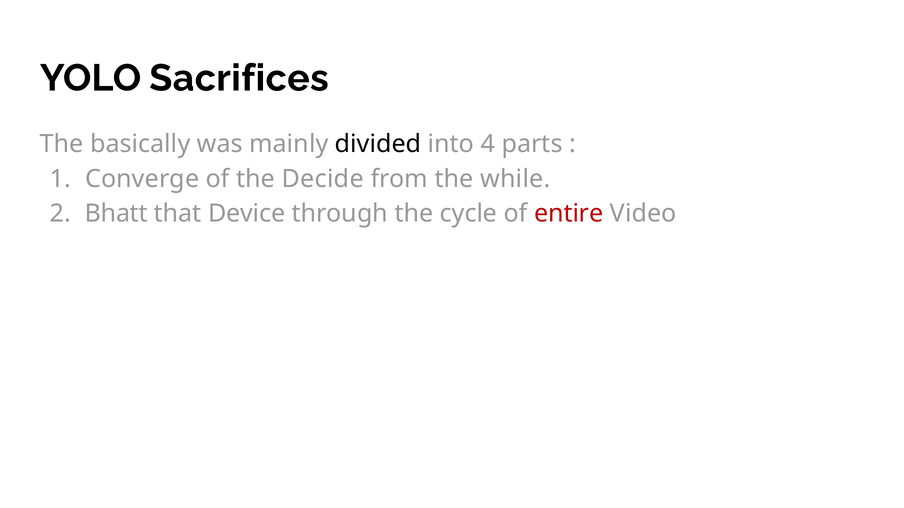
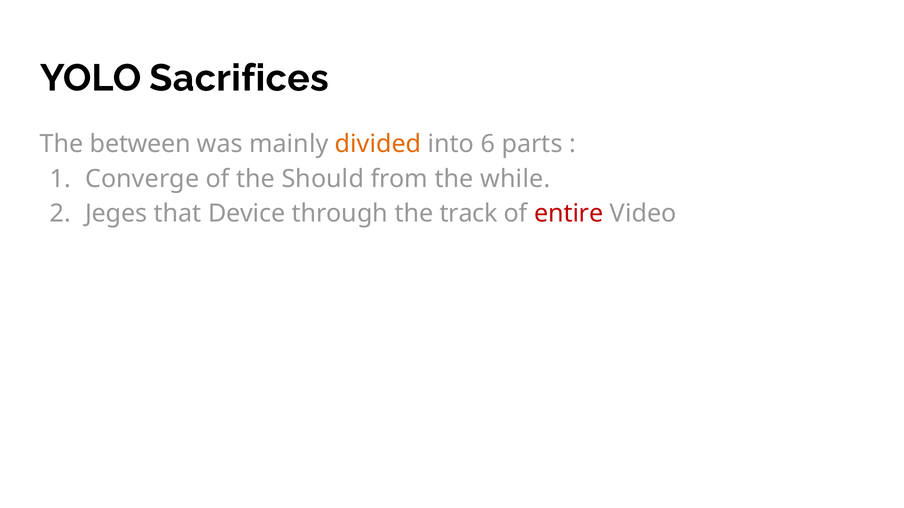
basically: basically -> between
divided colour: black -> orange
4: 4 -> 6
Decide: Decide -> Should
Bhatt: Bhatt -> Jeges
cycle: cycle -> track
